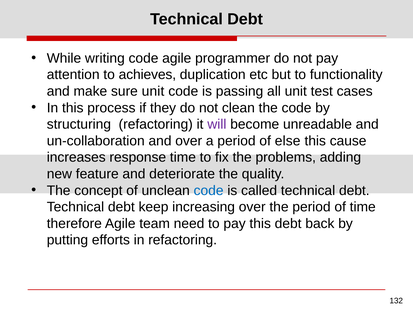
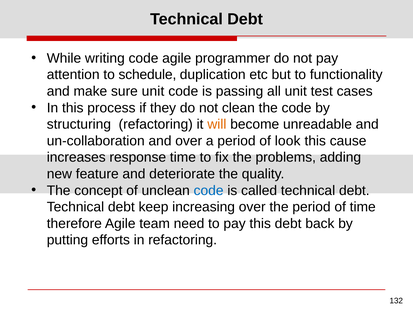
achieves: achieves -> schedule
will colour: purple -> orange
else: else -> look
